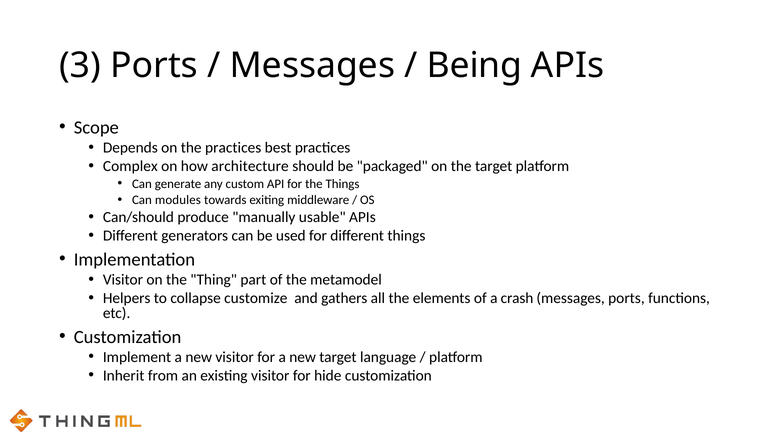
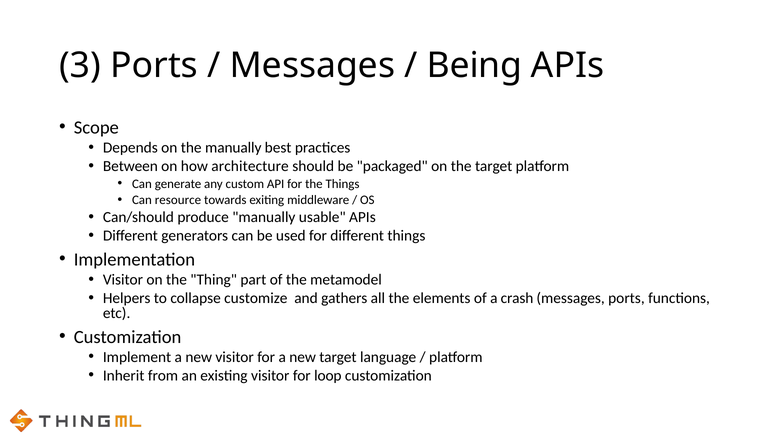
the practices: practices -> manually
Complex: Complex -> Between
modules: modules -> resource
hide: hide -> loop
